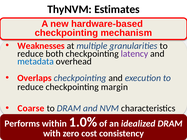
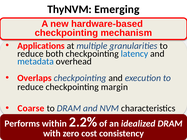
Estimates: Estimates -> Emerging
Weaknesses: Weaknesses -> Applications
latency colour: purple -> blue
1.0%: 1.0% -> 2.2%
